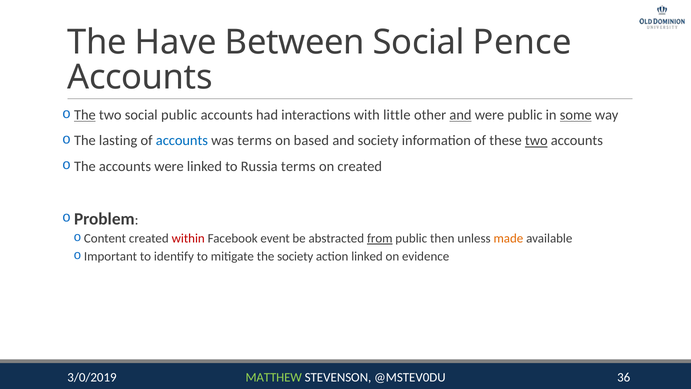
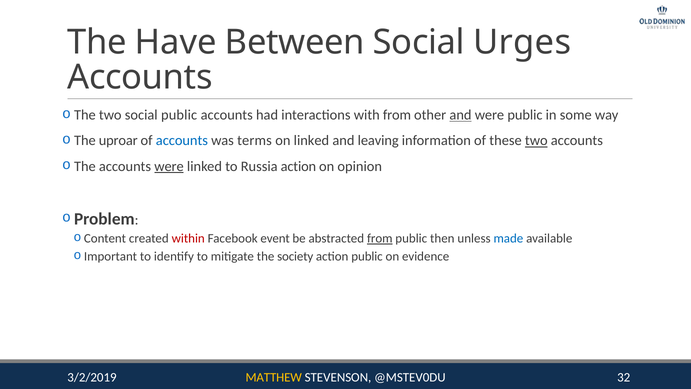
Pence: Pence -> Urges
The at (85, 115) underline: present -> none
with little: little -> from
some underline: present -> none
lasting: lasting -> uproar
on based: based -> linked
and society: society -> leaving
were at (169, 166) underline: none -> present
Russia terms: terms -> action
on created: created -> opinion
made colour: orange -> blue
action linked: linked -> public
MATTHEW colour: light green -> yellow
36: 36 -> 32
3/0/2019: 3/0/2019 -> 3/2/2019
